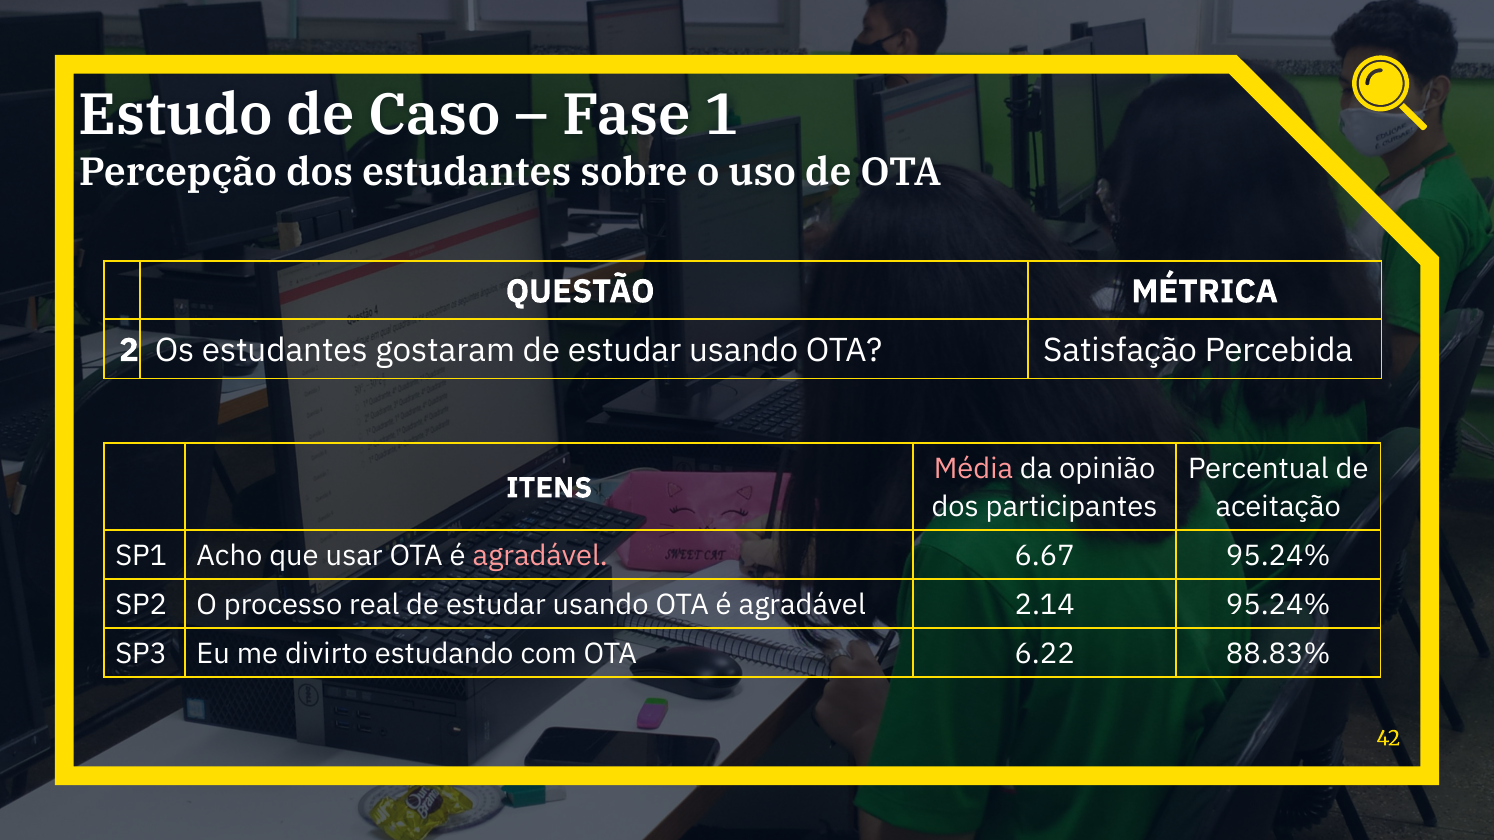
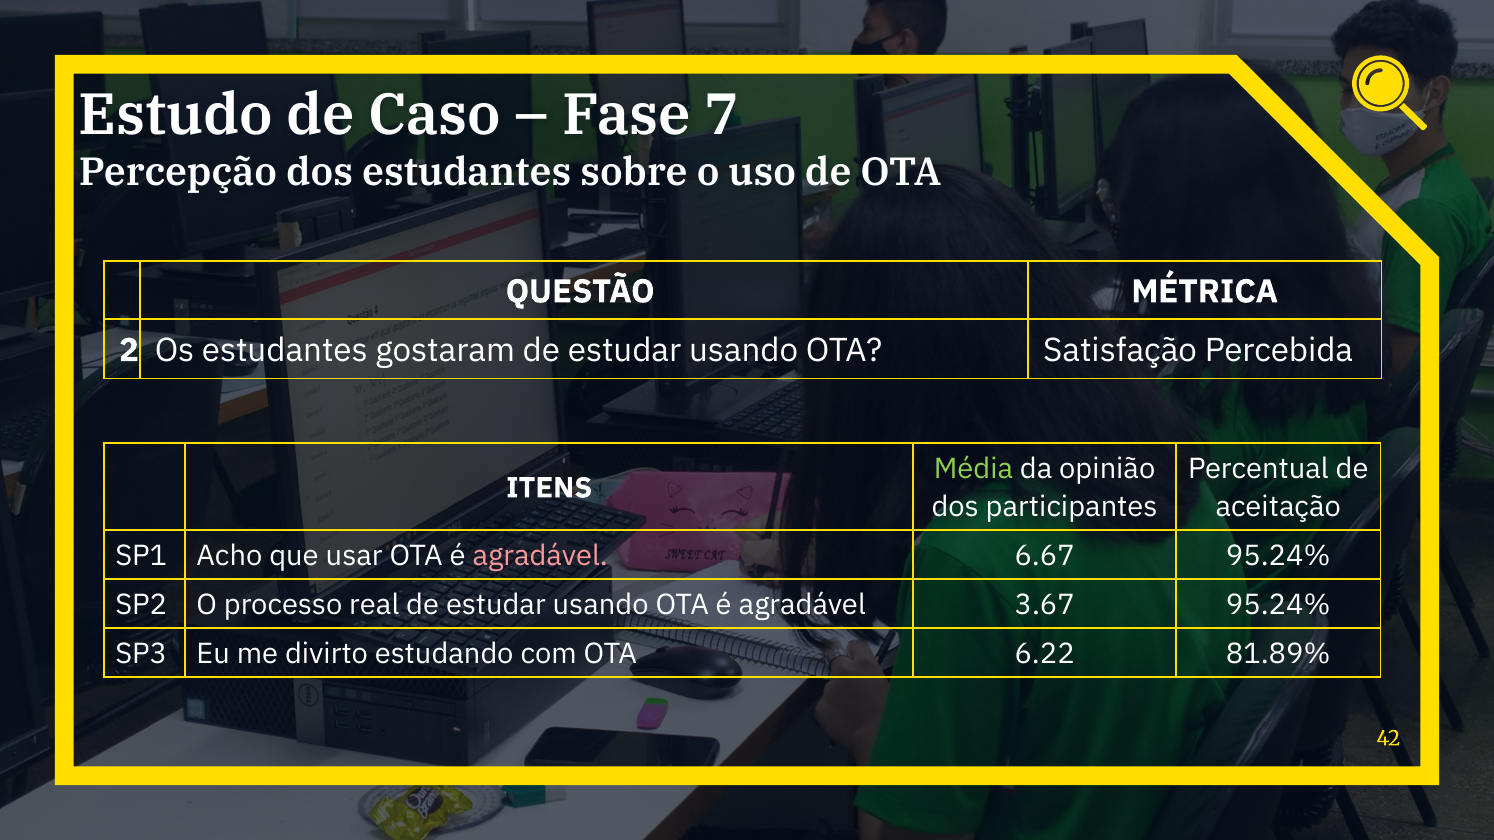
1: 1 -> 7
Média colour: pink -> light green
2.14: 2.14 -> 3.67
88.83%: 88.83% -> 81.89%
